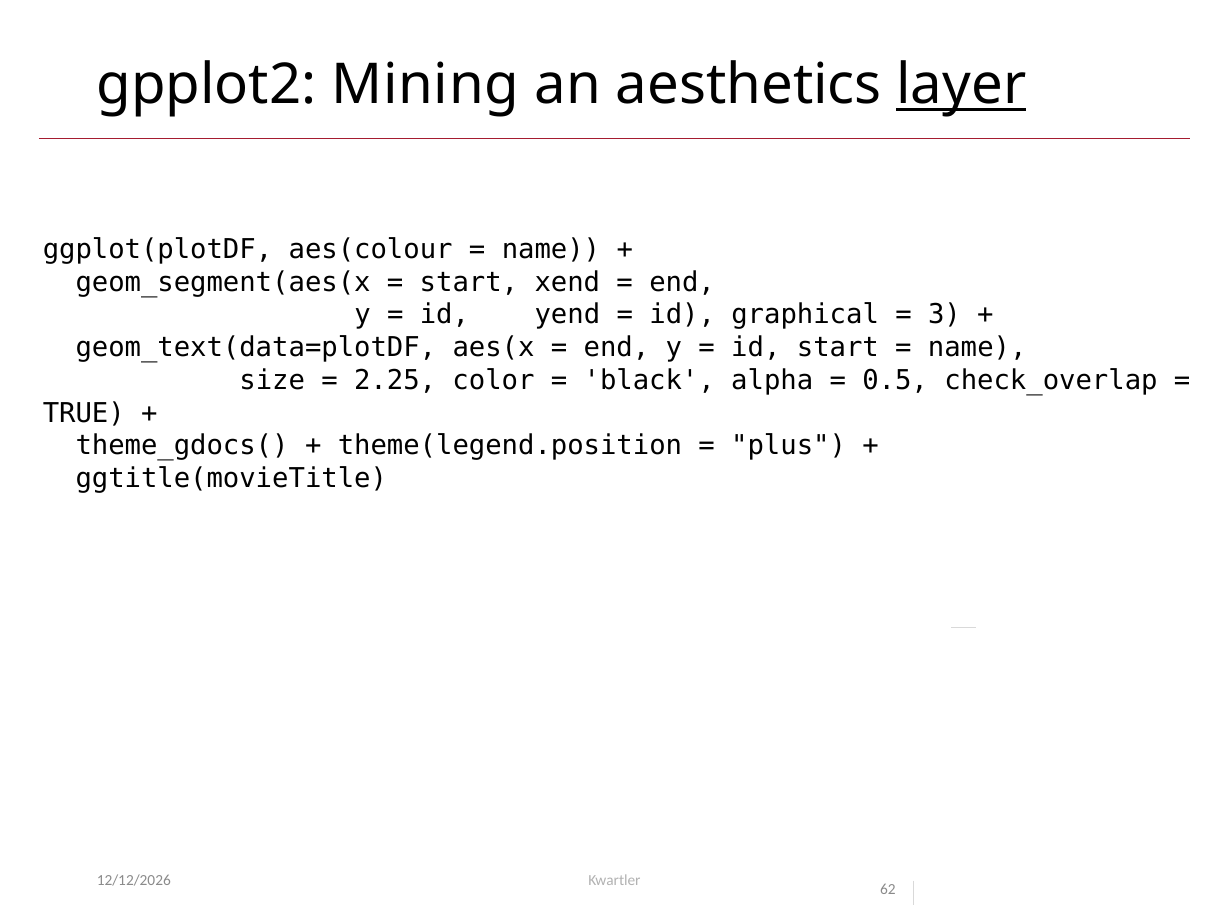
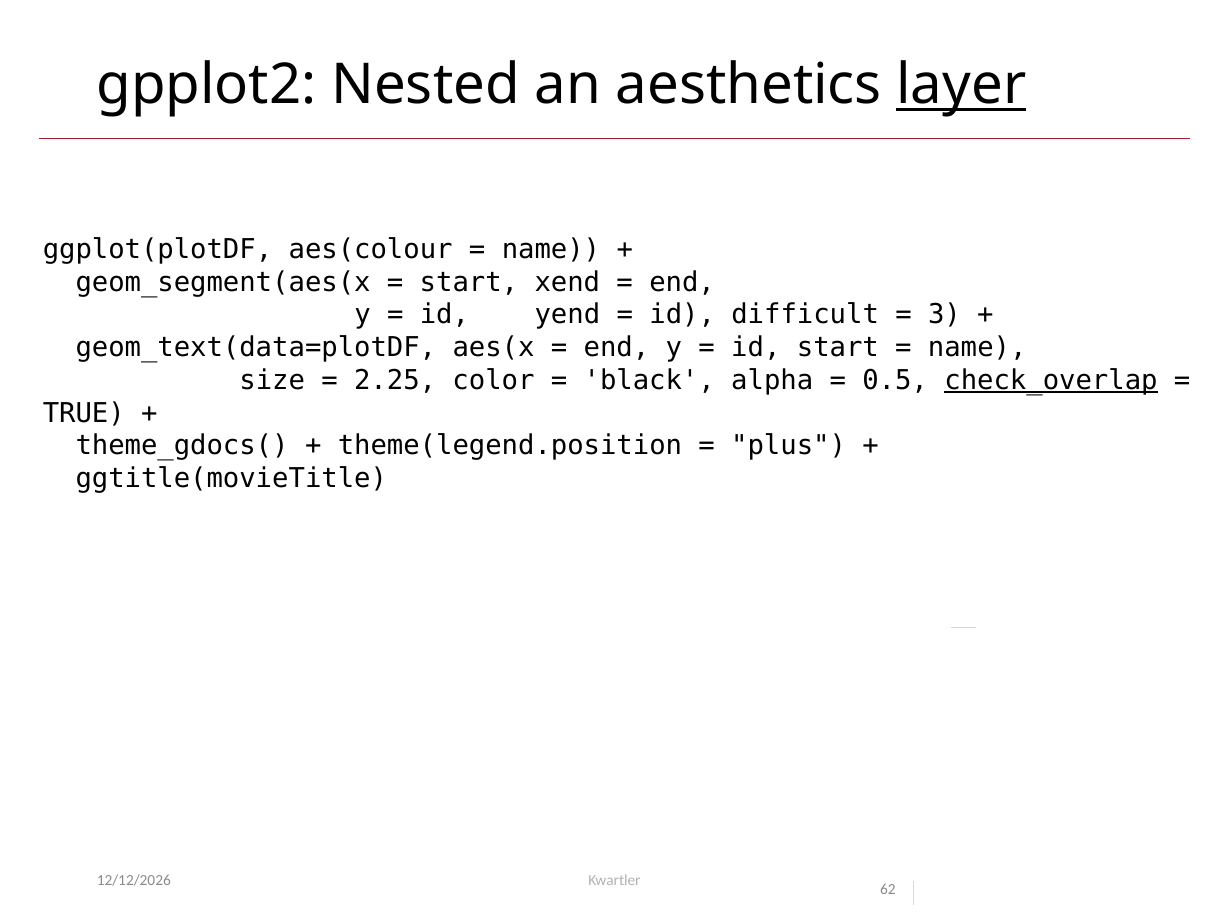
Mining: Mining -> Nested
graphical: graphical -> difficult
check_overlap underline: none -> present
